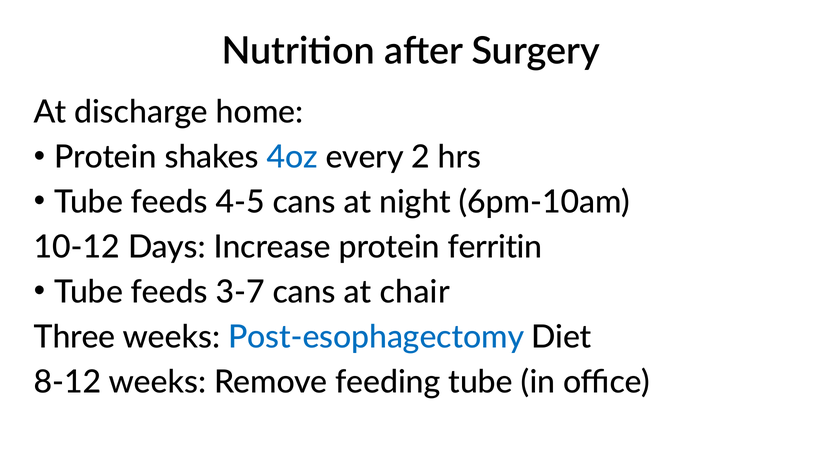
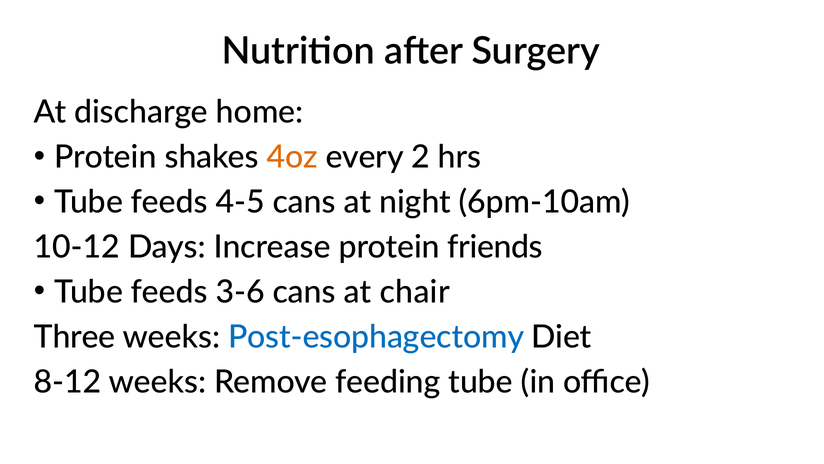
4oz colour: blue -> orange
ferritin: ferritin -> friends
3-7: 3-7 -> 3-6
